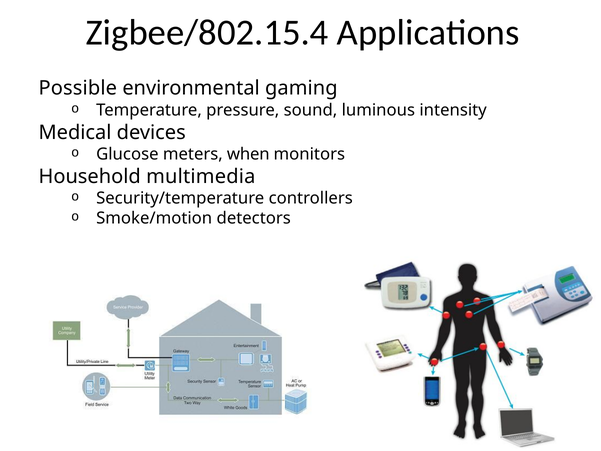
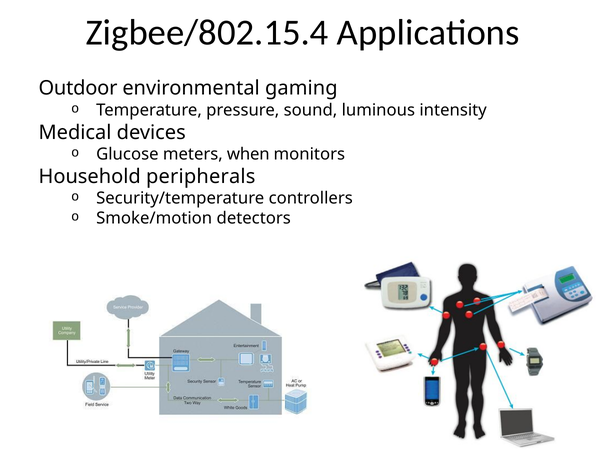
Possible: Possible -> Outdoor
multimedia: multimedia -> peripherals
